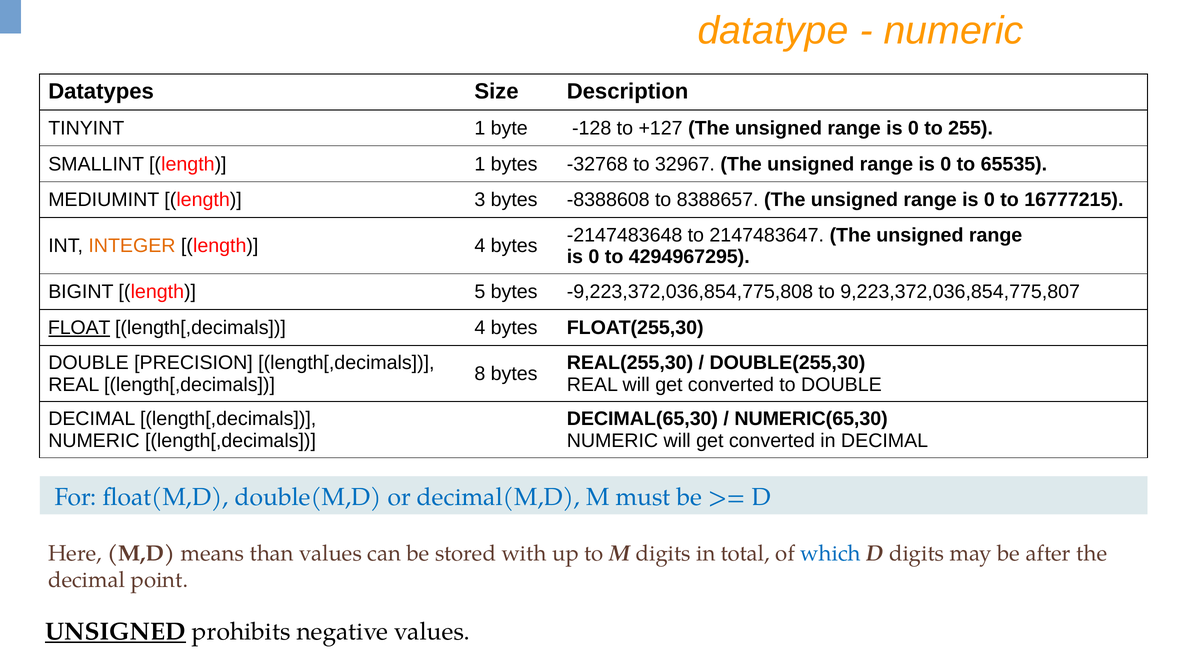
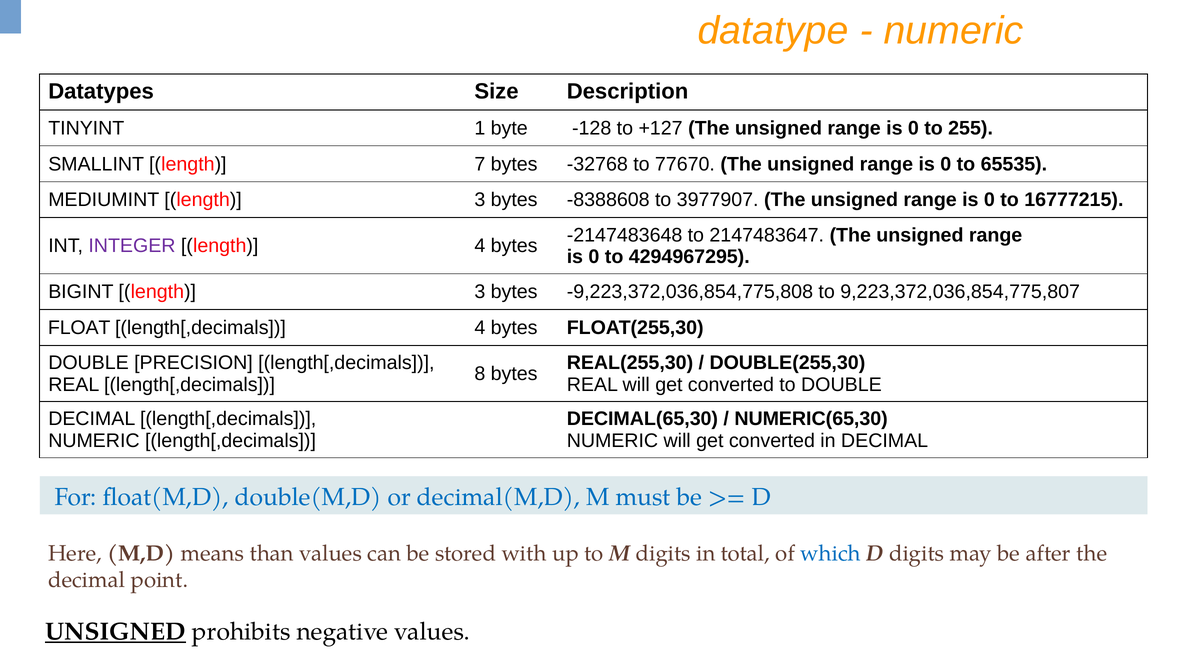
length 1: 1 -> 7
32967: 32967 -> 77670
8388657: 8388657 -> 3977907
INTEGER colour: orange -> purple
BIGINT length 5: 5 -> 3
FLOAT underline: present -> none
